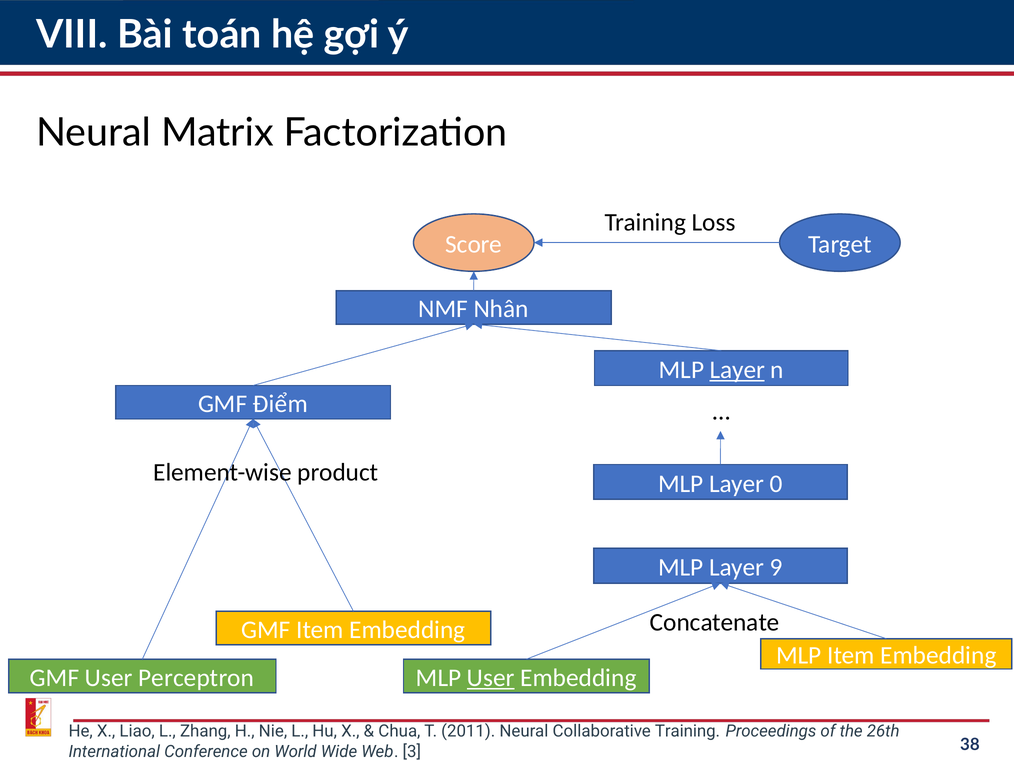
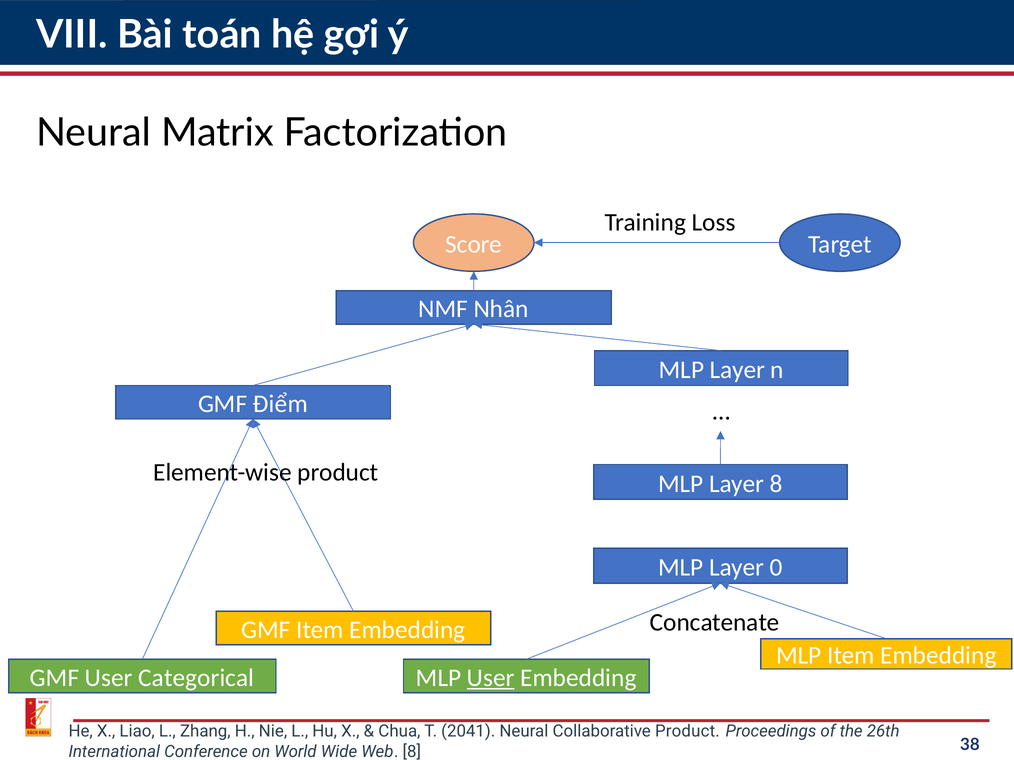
Layer at (737, 370) underline: present -> none
Layer 0: 0 -> 8
9: 9 -> 0
Perceptron: Perceptron -> Categorical
2011: 2011 -> 2041
Collaborative Training: Training -> Product
Web 3: 3 -> 8
